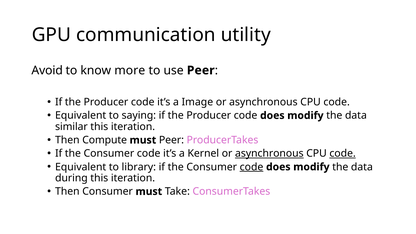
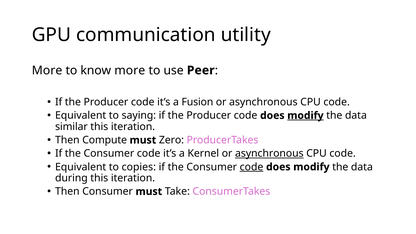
Avoid at (47, 70): Avoid -> More
Image: Image -> Fusion
modify at (305, 116) underline: none -> present
must Peer: Peer -> Zero
code at (343, 154) underline: present -> none
library: library -> copies
